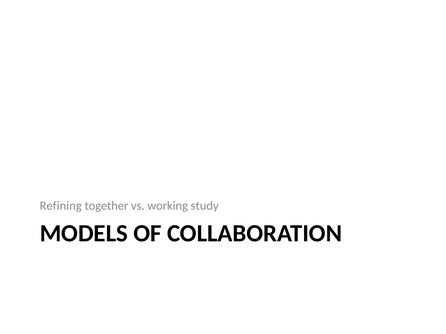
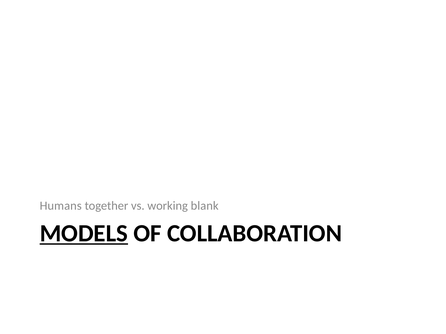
Refining: Refining -> Humans
study: study -> blank
MODELS underline: none -> present
